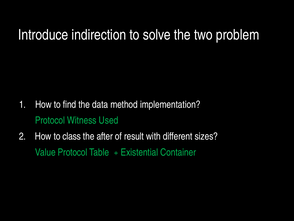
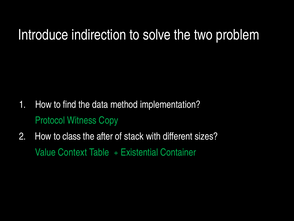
Used: Used -> Copy
result: result -> stack
Value Protocol: Protocol -> Context
